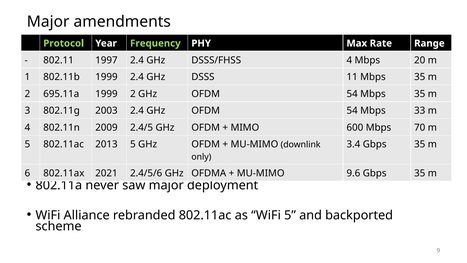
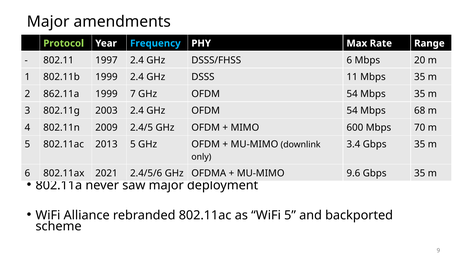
Frequency colour: light green -> light blue
DSSS/FHSS 4: 4 -> 6
695.11a: 695.11a -> 862.11a
1999 2: 2 -> 7
33: 33 -> 68
